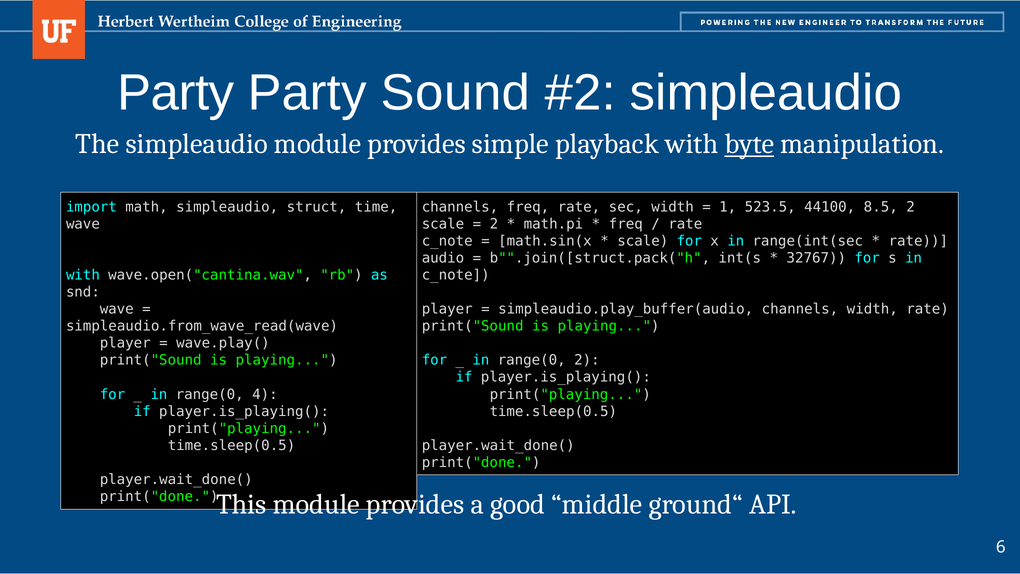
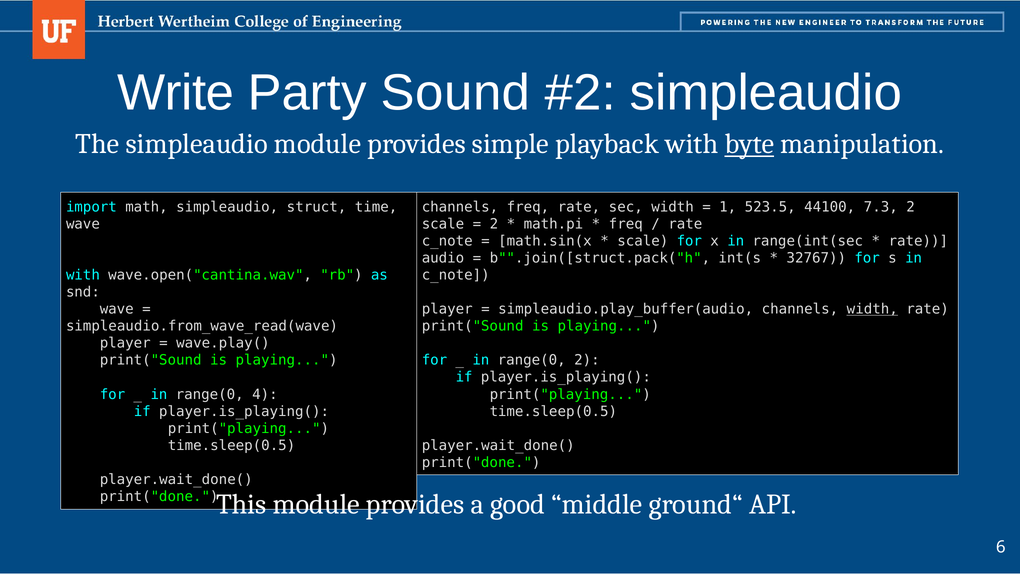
Party at (176, 93): Party -> Write
8.5: 8.5 -> 7.3
width at (872, 309) underline: none -> present
